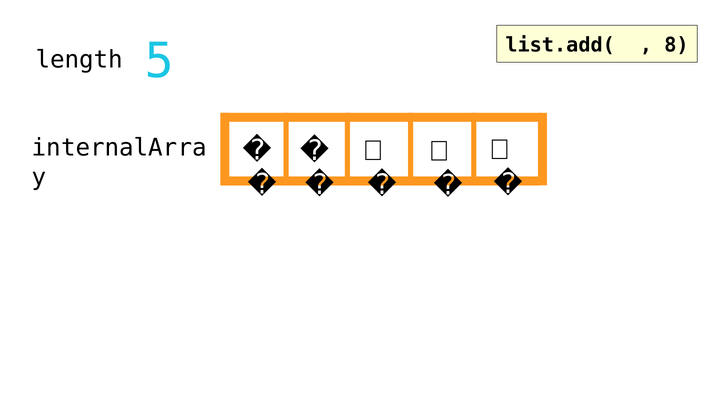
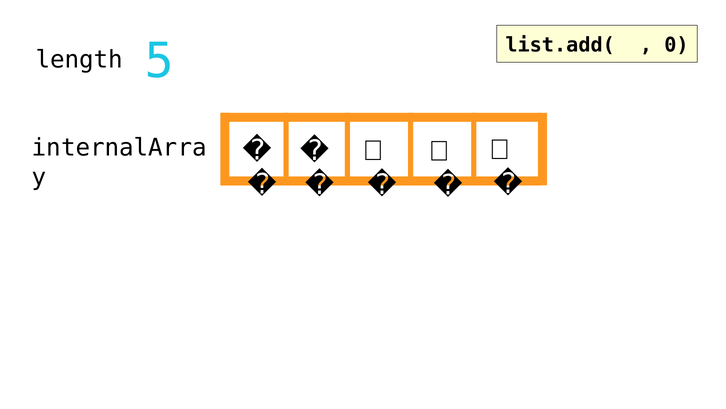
8: 8 -> 0
